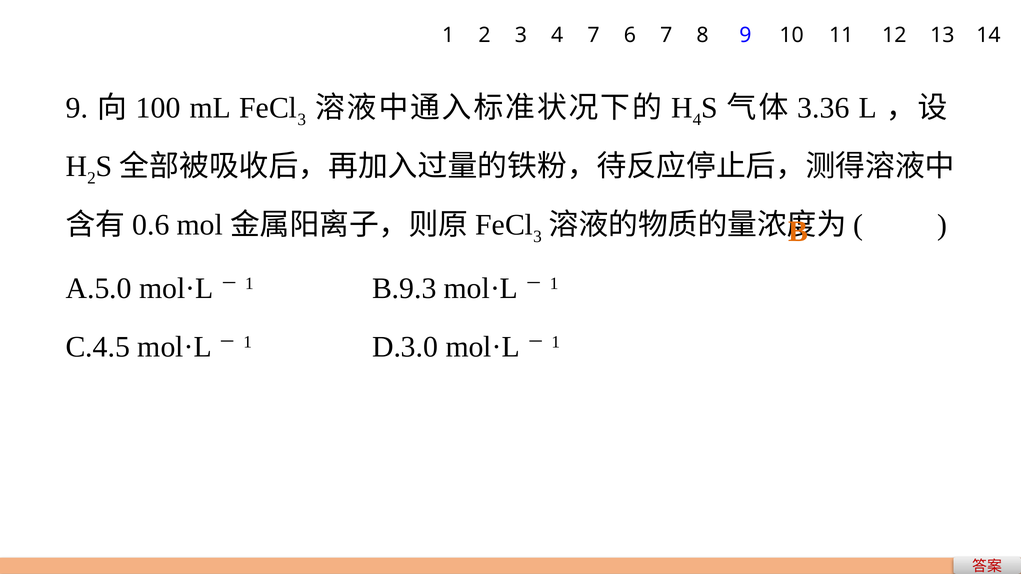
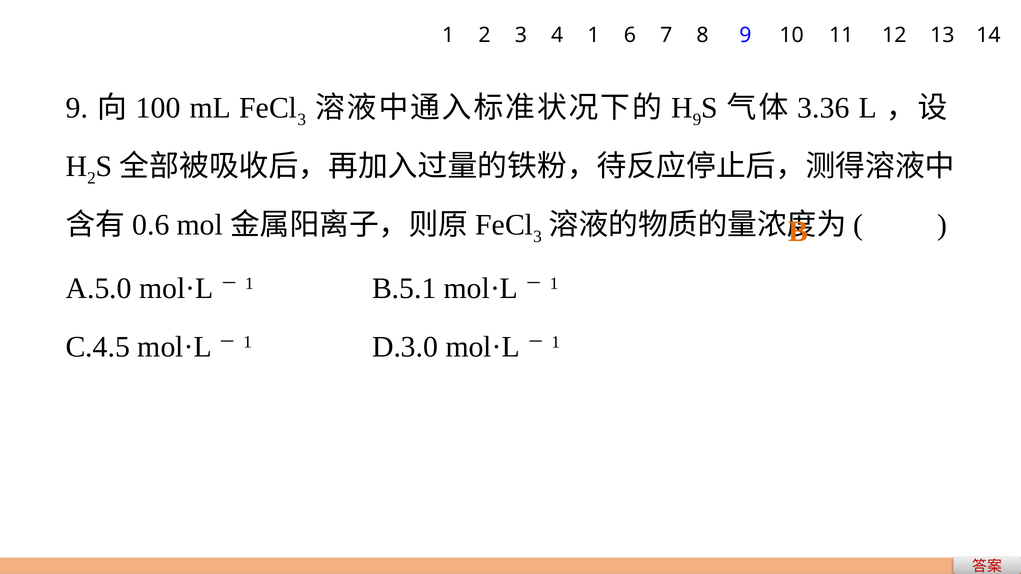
4 7: 7 -> 1
4 at (697, 120): 4 -> 9
B.9.3: B.9.3 -> B.5.1
